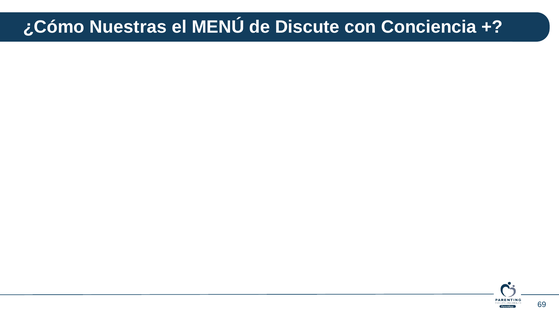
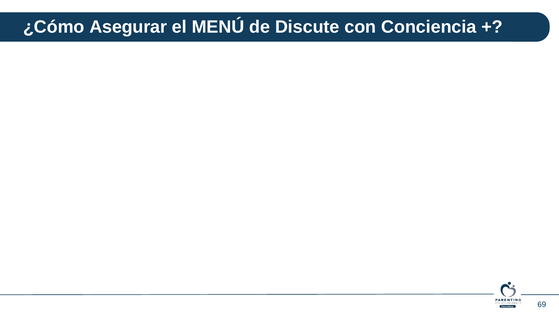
Nuestras: Nuestras -> Asegurar
